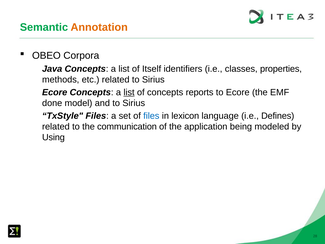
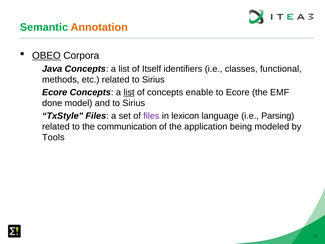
OBEO underline: none -> present
properties: properties -> functional
reports: reports -> enable
files at (151, 116) colour: blue -> purple
Defines: Defines -> Parsing
Using: Using -> Tools
